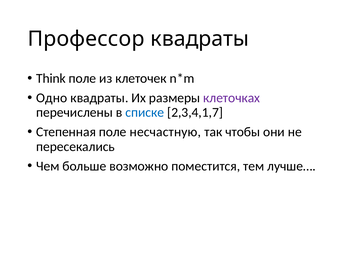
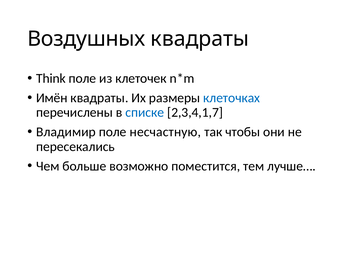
Профессор: Профессор -> Воздушных
Одно: Одно -> Имён
клеточках colour: purple -> blue
Степенная: Степенная -> Владимир
